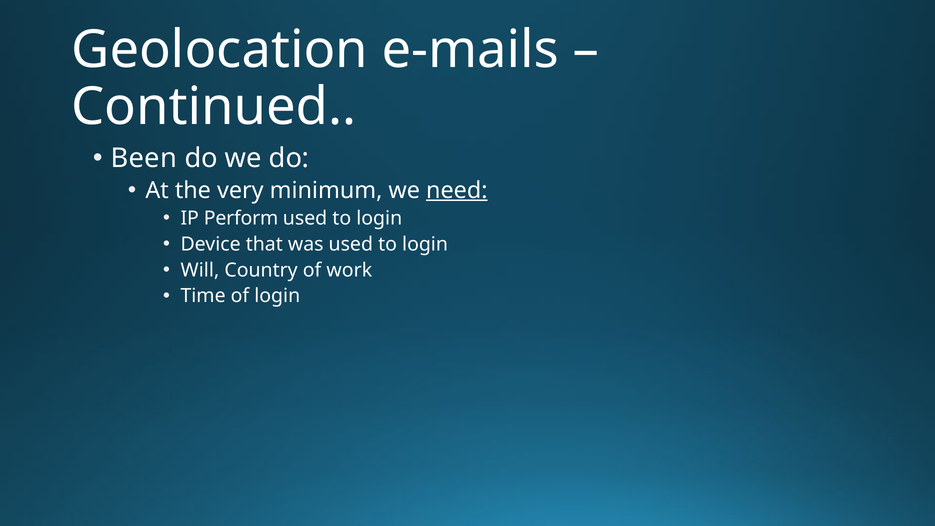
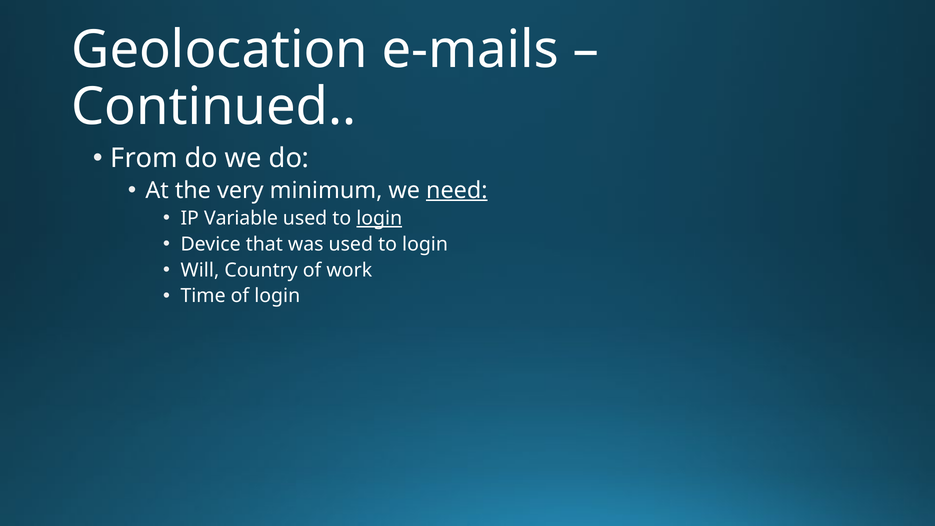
Been: Been -> From
Perform: Perform -> Variable
login at (379, 218) underline: none -> present
